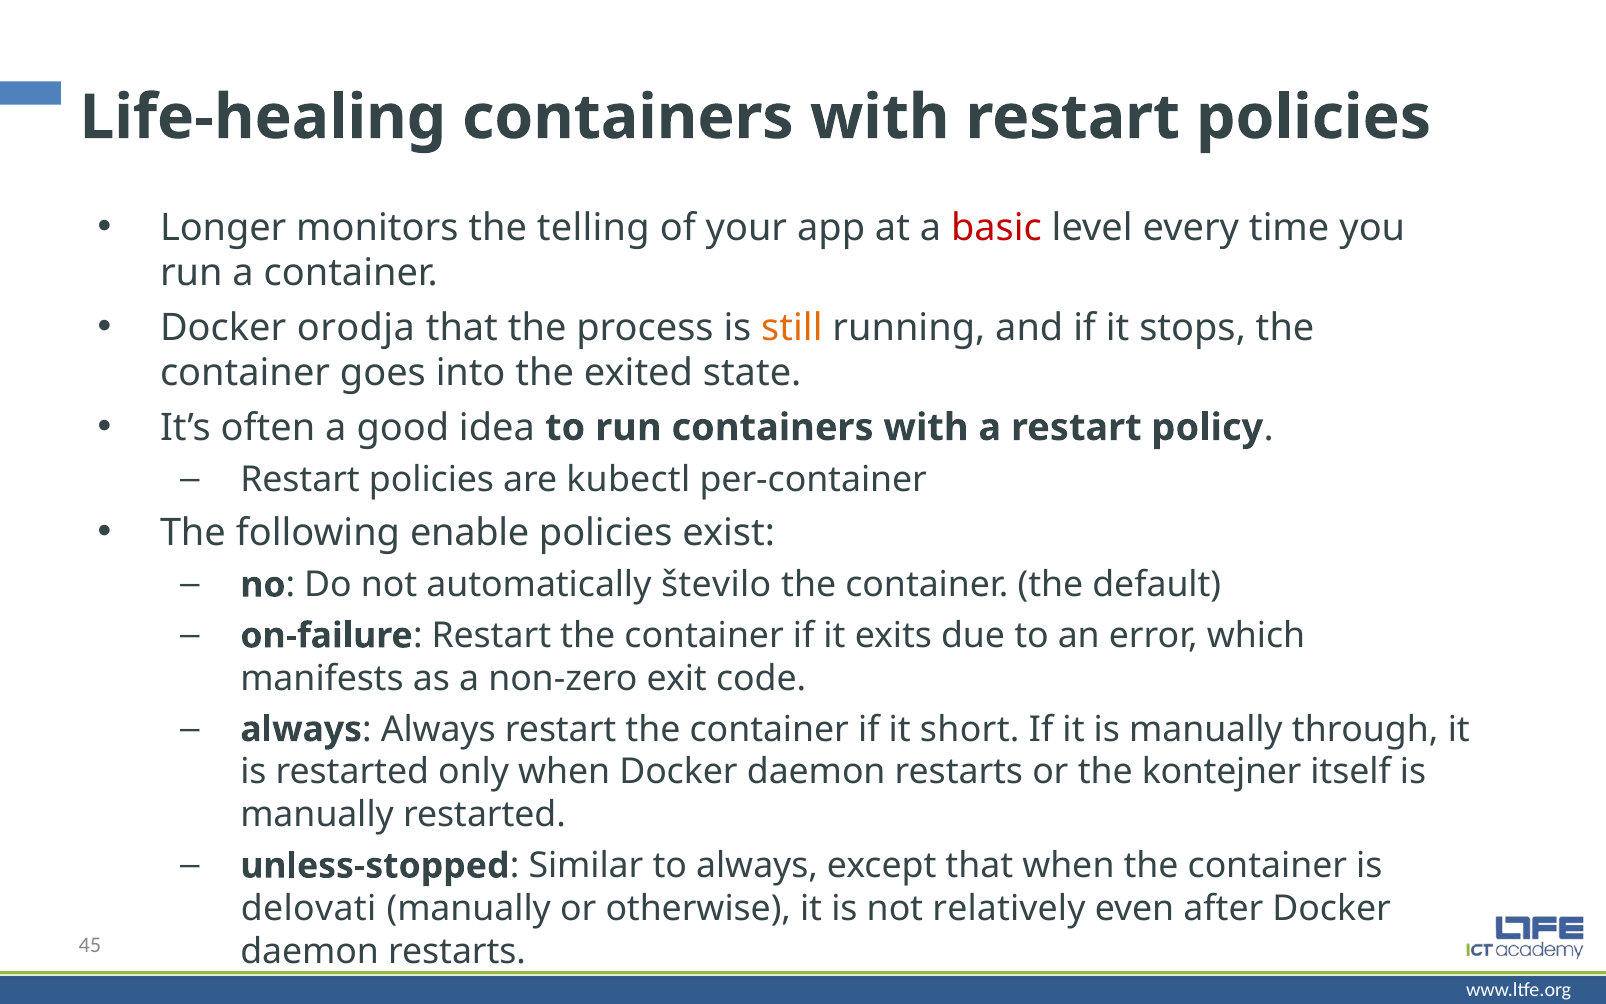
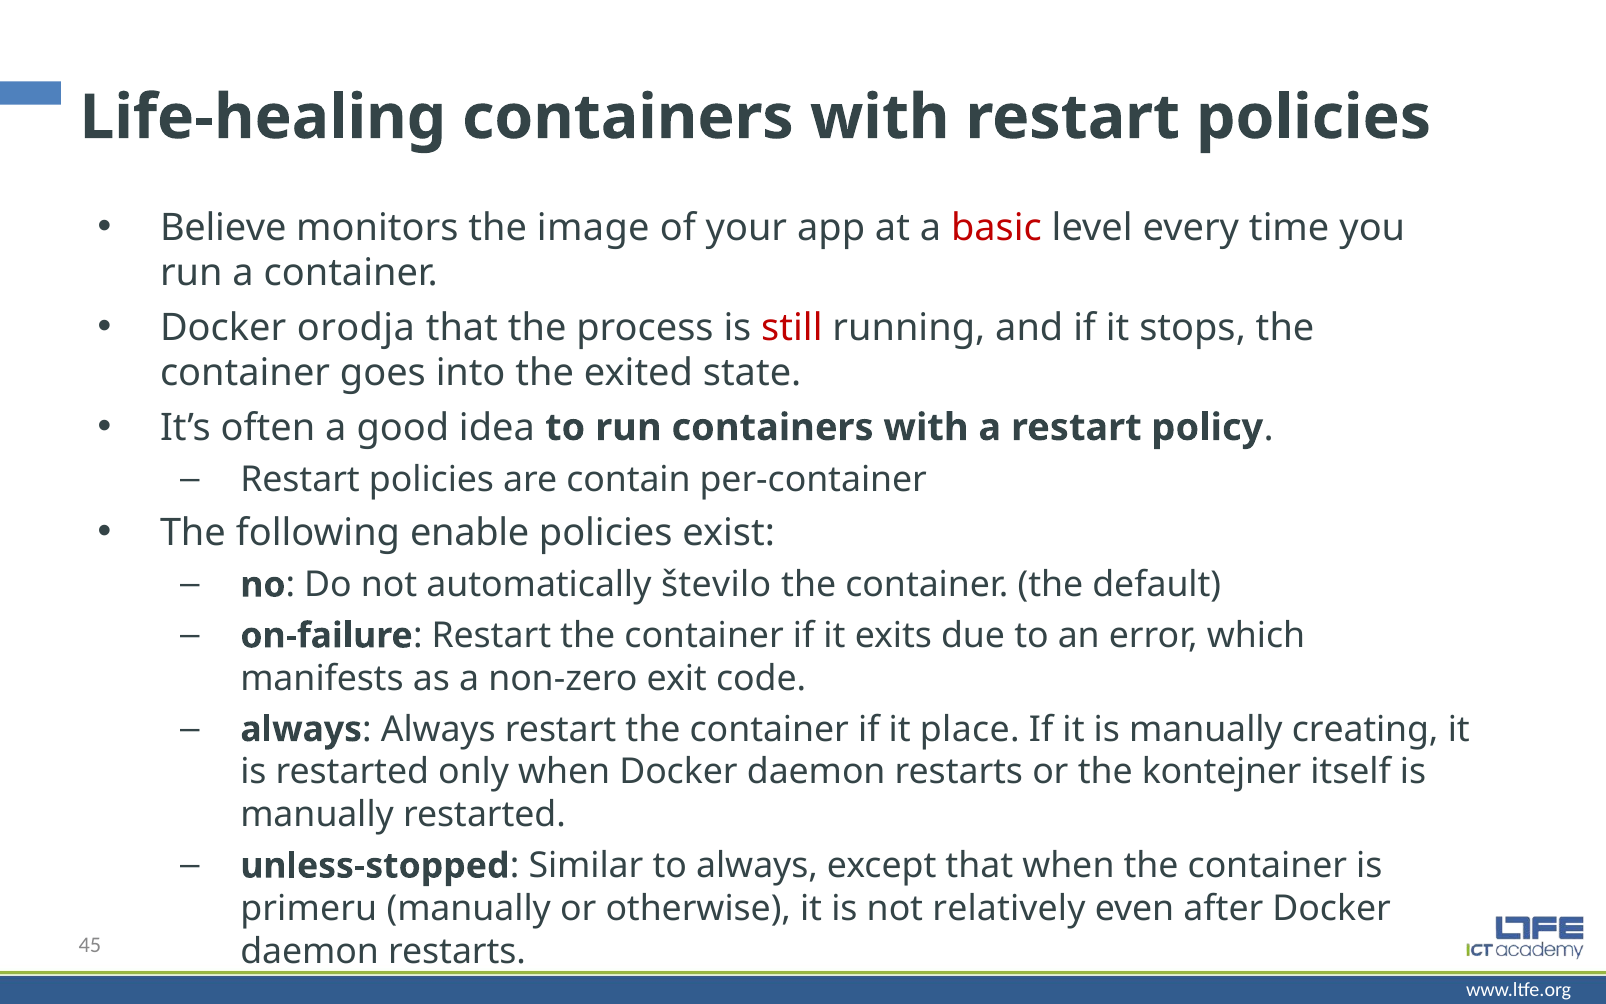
Longer: Longer -> Believe
telling: telling -> image
still colour: orange -> red
kubectl: kubectl -> contain
short: short -> place
through: through -> creating
delovati: delovati -> primeru
